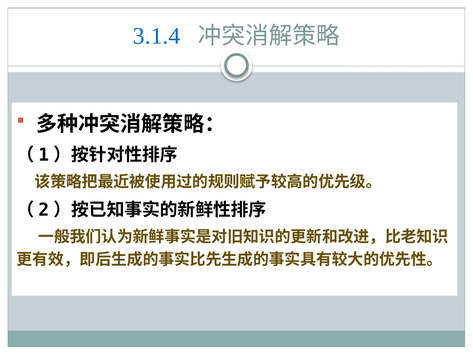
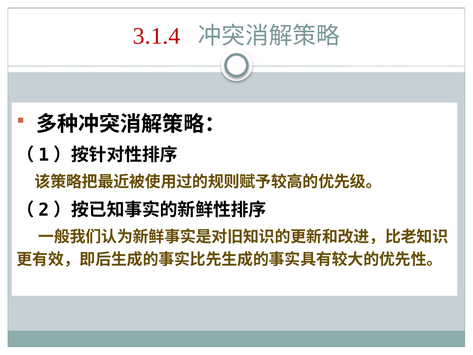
3.1.4 colour: blue -> red
